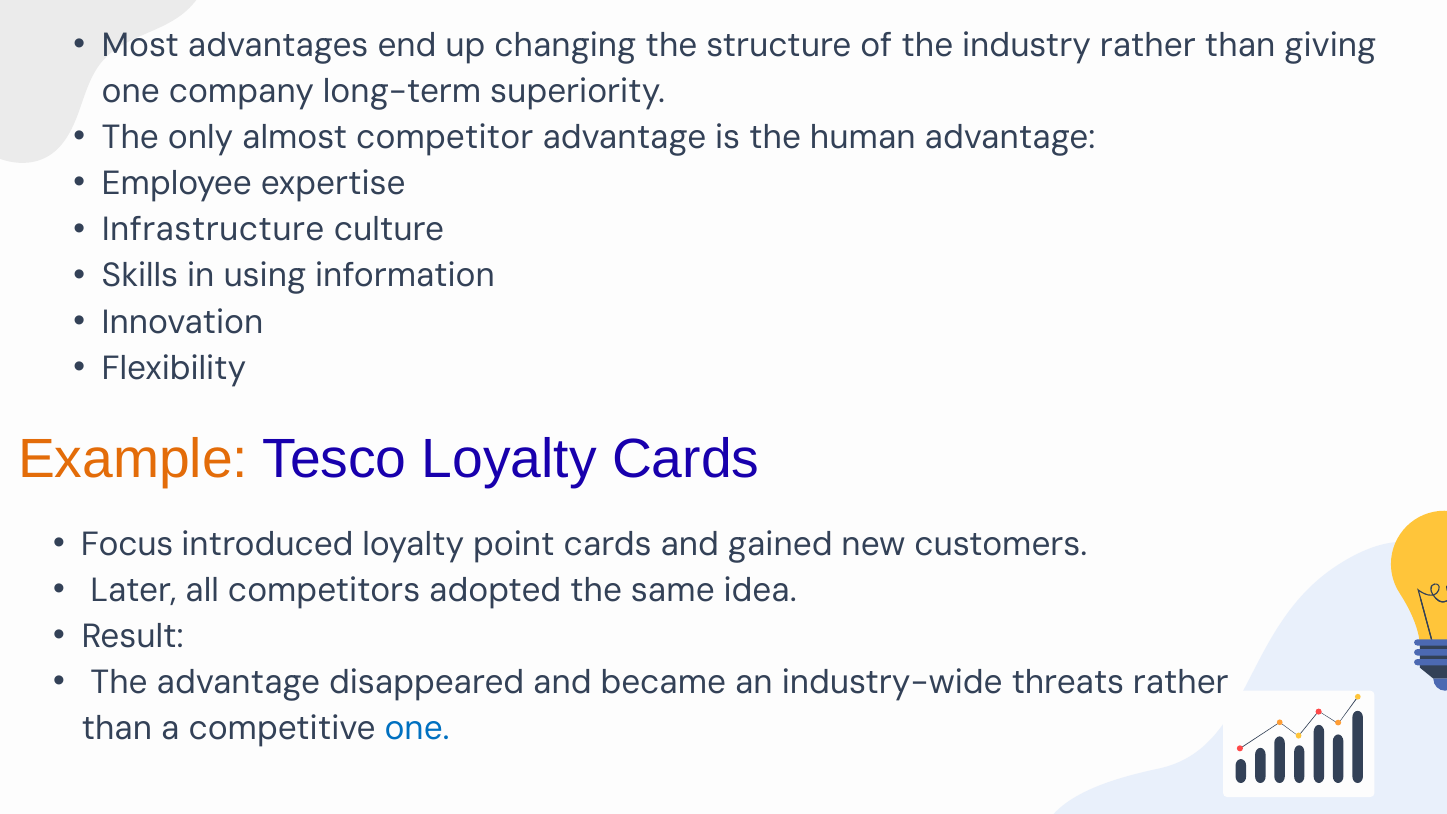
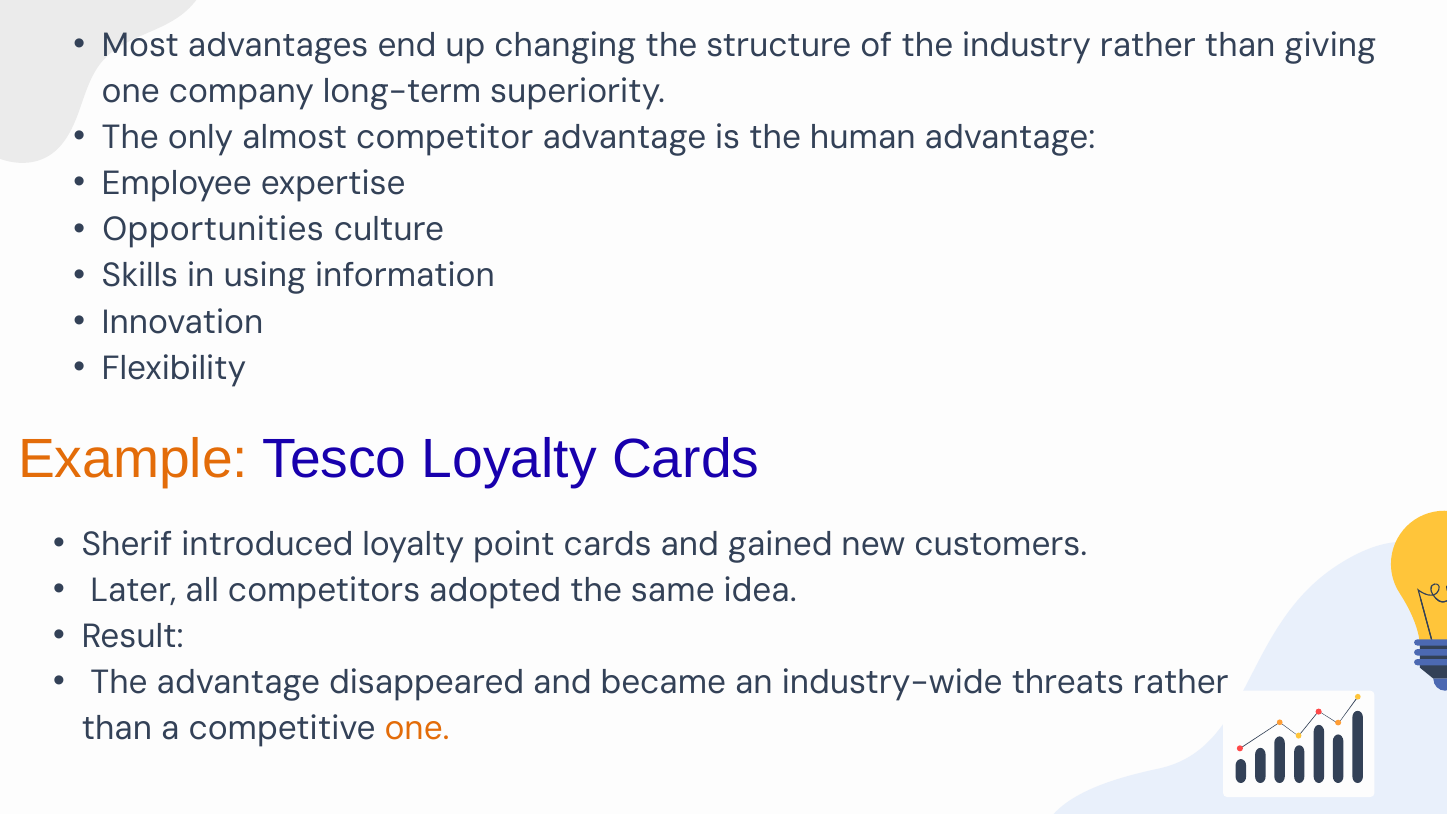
Infrastructure: Infrastructure -> Opportunities
Focus: Focus -> Sherif
one at (417, 729) colour: blue -> orange
